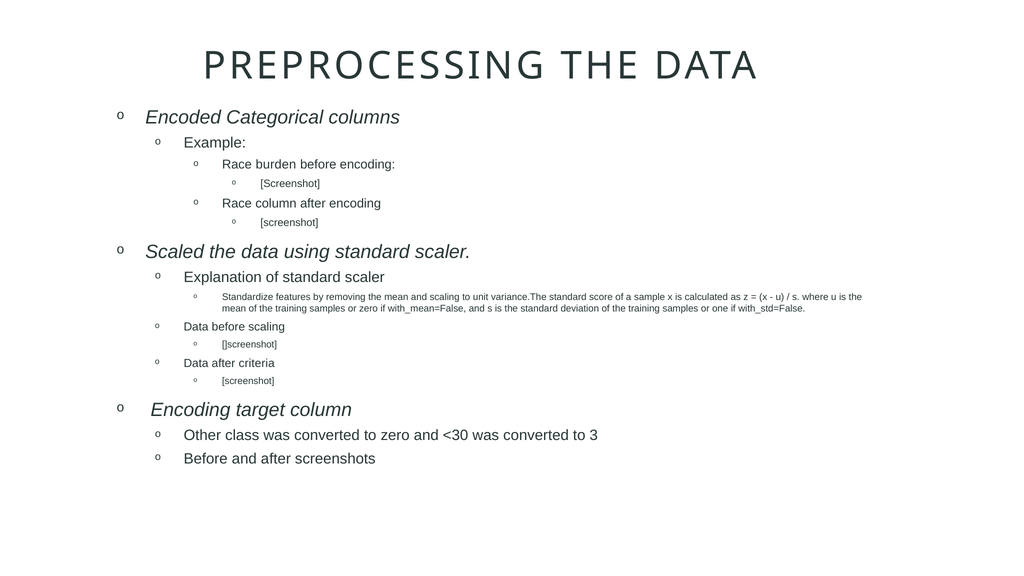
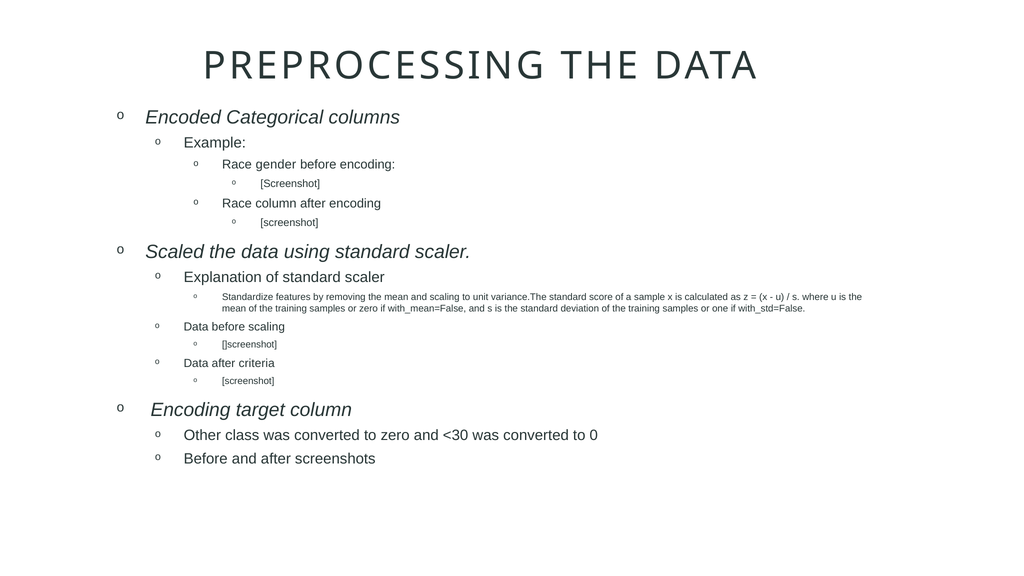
burden: burden -> gender
3: 3 -> 0
